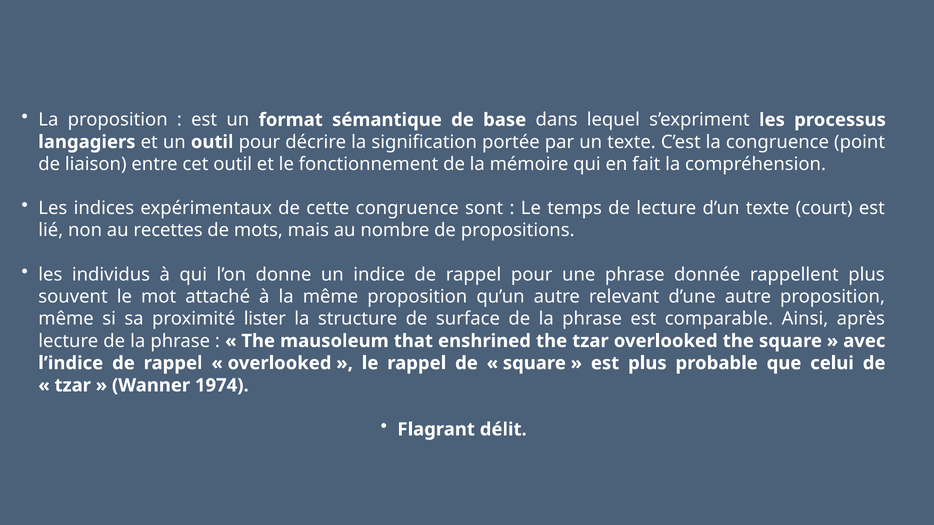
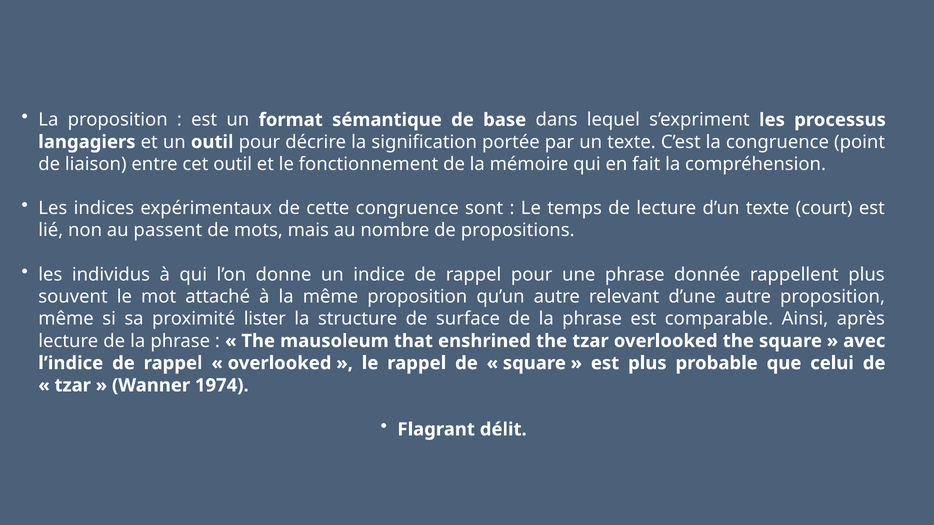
recettes: recettes -> passent
